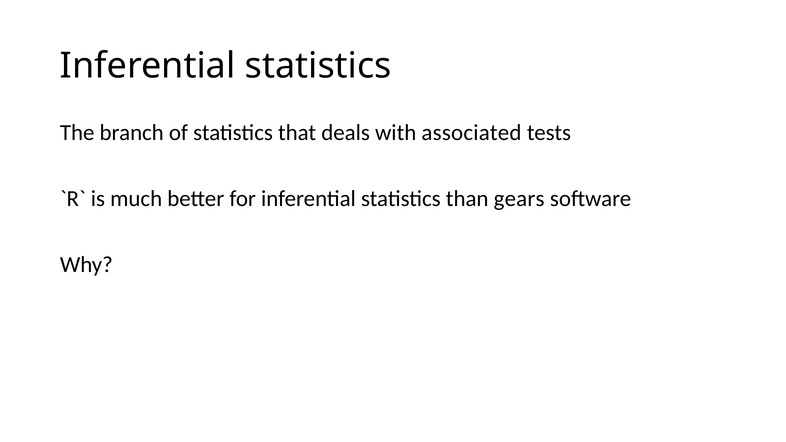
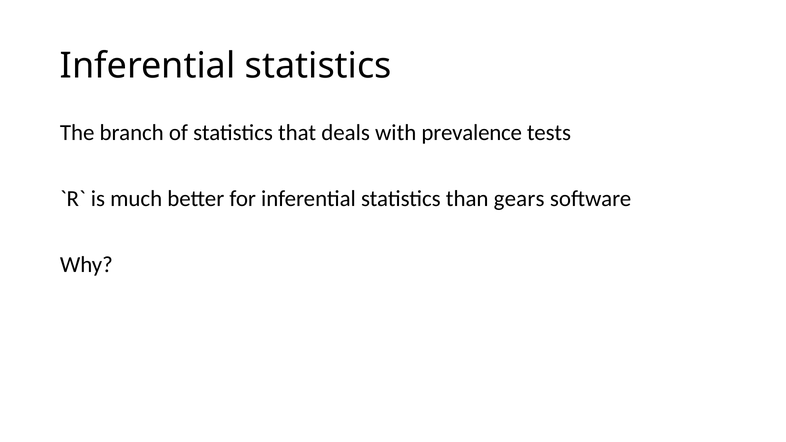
associated: associated -> prevalence
